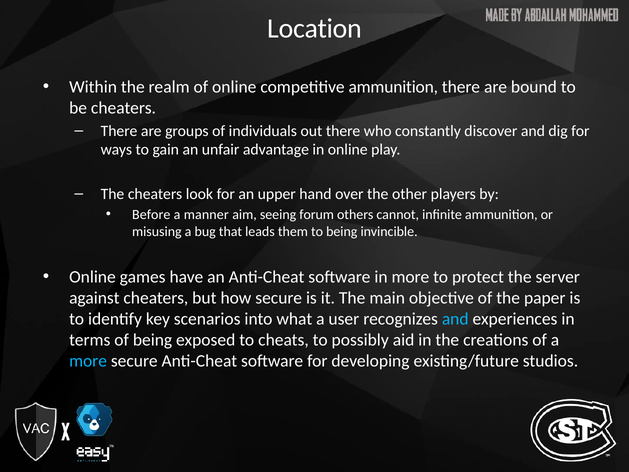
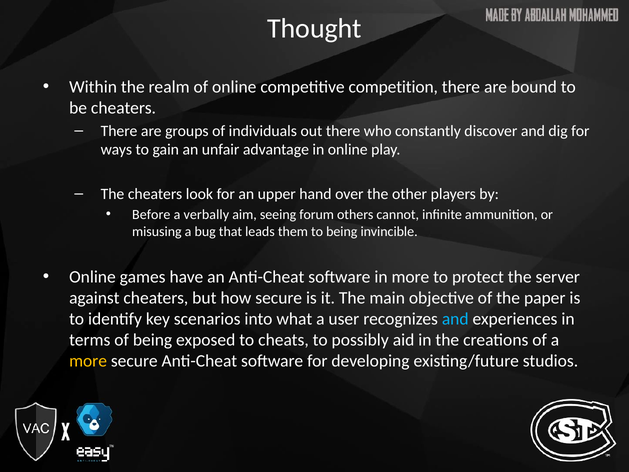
Location: Location -> Thought
competitive ammunition: ammunition -> competition
manner: manner -> verbally
more at (88, 361) colour: light blue -> yellow
